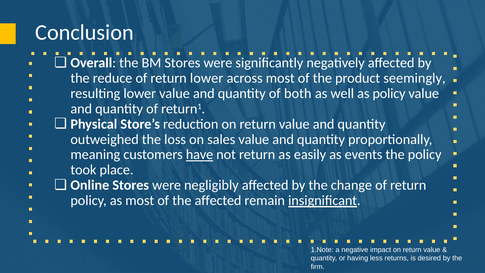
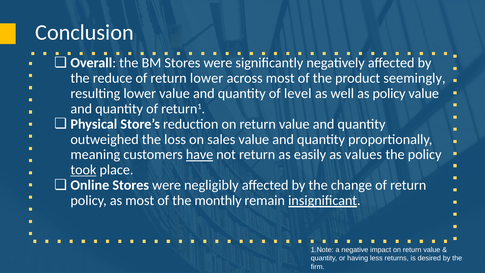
both: both -> level
events: events -> values
took underline: none -> present
the affected: affected -> monthly
